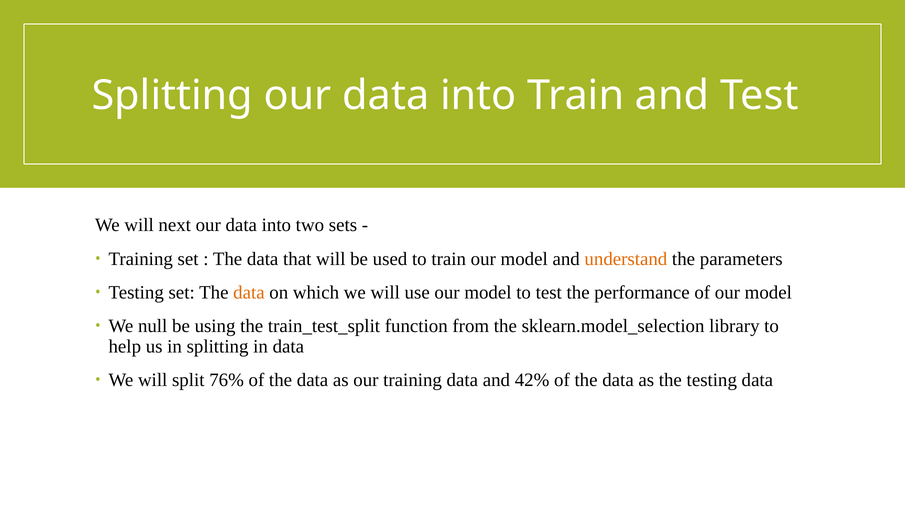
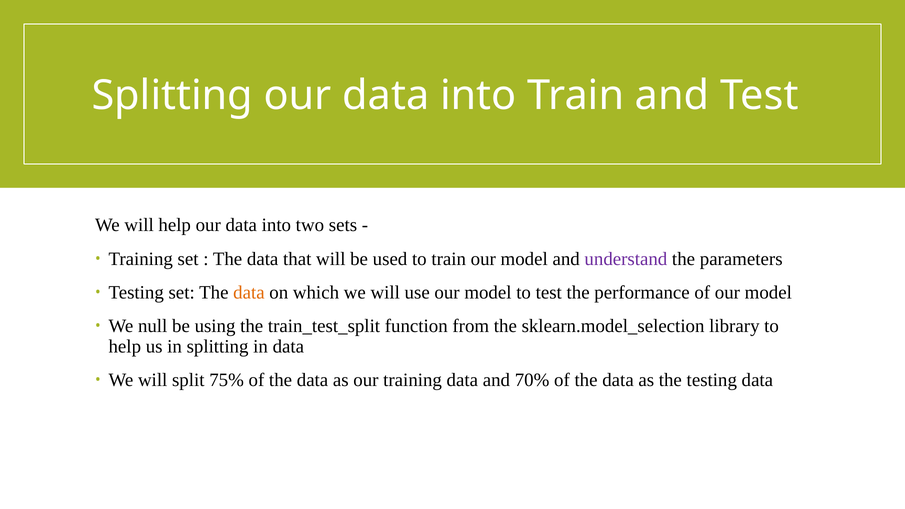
will next: next -> help
understand colour: orange -> purple
76%: 76% -> 75%
42%: 42% -> 70%
